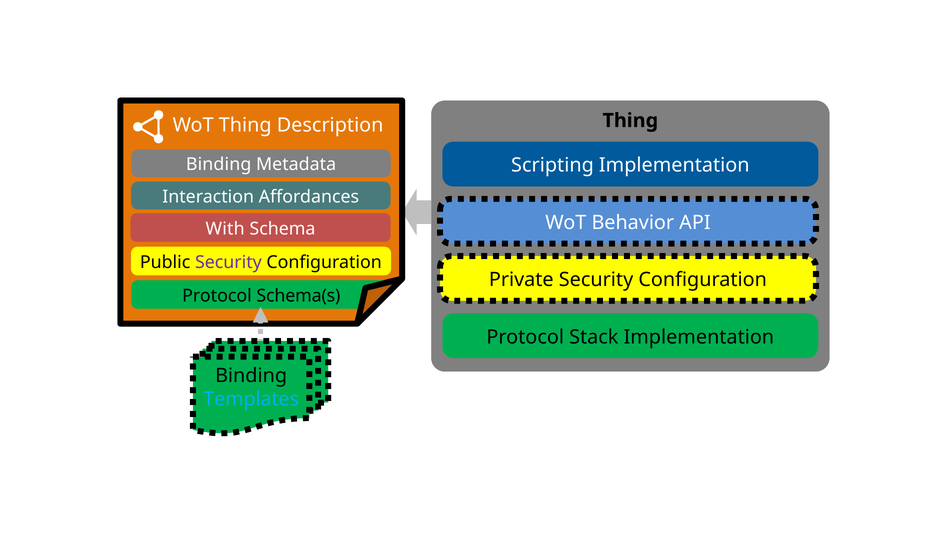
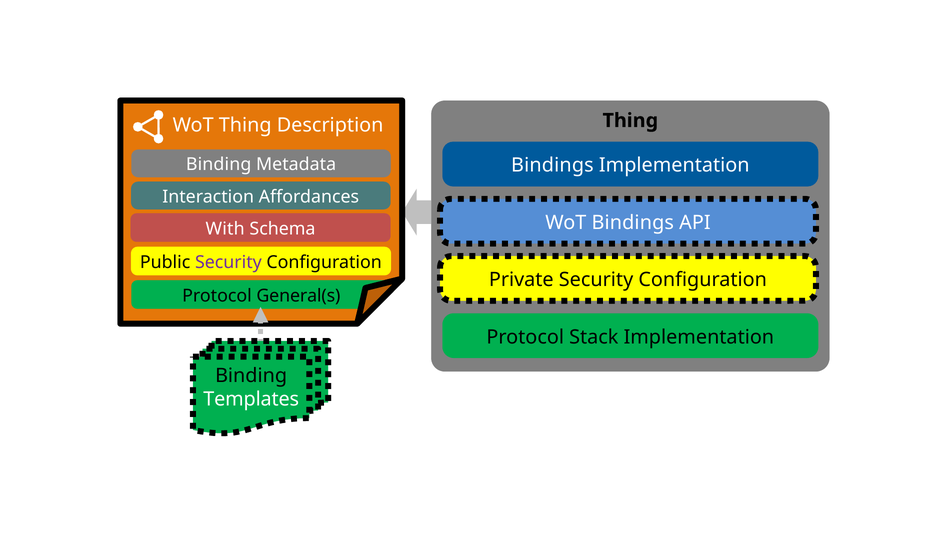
Scripting at (552, 166): Scripting -> Bindings
WoT Behavior: Behavior -> Bindings
Schema(s: Schema(s -> General(s
Templates colour: light blue -> white
